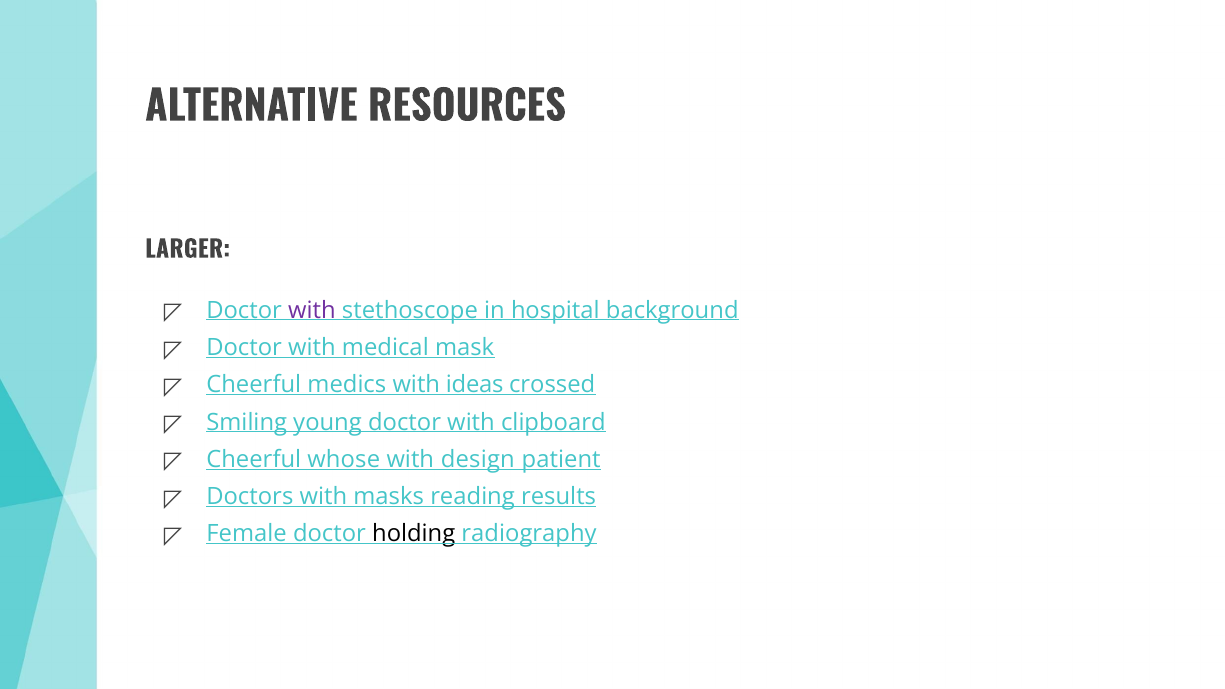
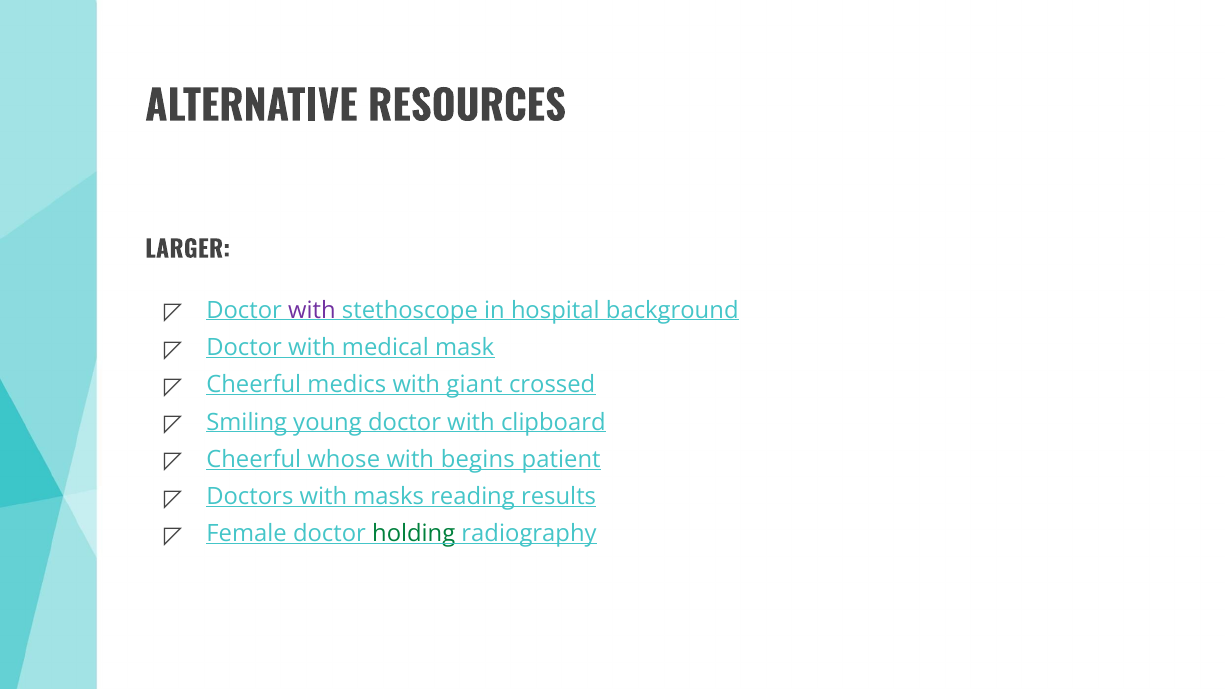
ideas: ideas -> giant
design: design -> begins
holding colour: black -> green
